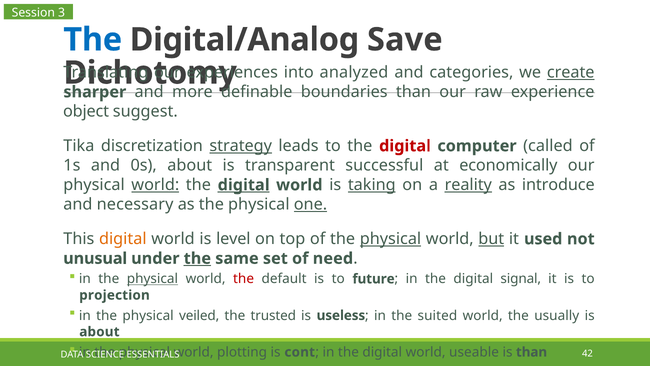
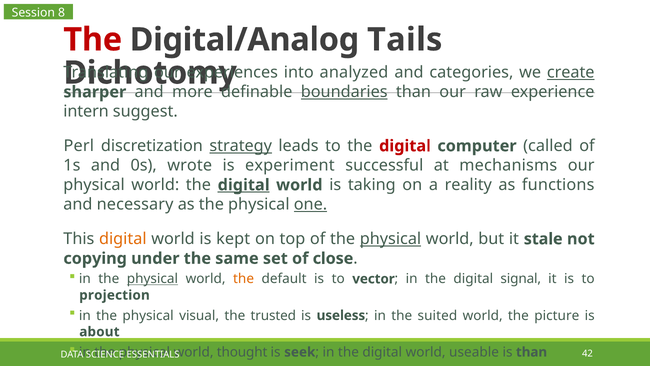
3: 3 -> 8
The at (93, 40) colour: blue -> red
Save: Save -> Tails
boundaries underline: none -> present
object: object -> intern
Tika: Tika -> Perl
0s about: about -> wrote
transparent: transparent -> experiment
economically: economically -> mechanisms
world at (155, 185) underline: present -> none
taking underline: present -> none
reality underline: present -> none
introduce: introduce -> functions
level: level -> kept
but underline: present -> none
used: used -> stale
unusual: unusual -> copying
the at (197, 258) underline: present -> none
need: need -> close
the at (244, 279) colour: red -> orange
future: future -> vector
veiled: veiled -> visual
usually: usually -> picture
plotting: plotting -> thought
cont: cont -> seek
